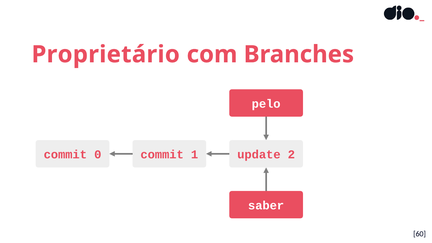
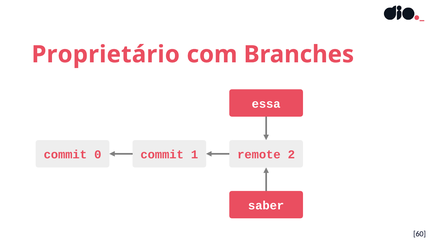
pelo: pelo -> essa
update: update -> remote
